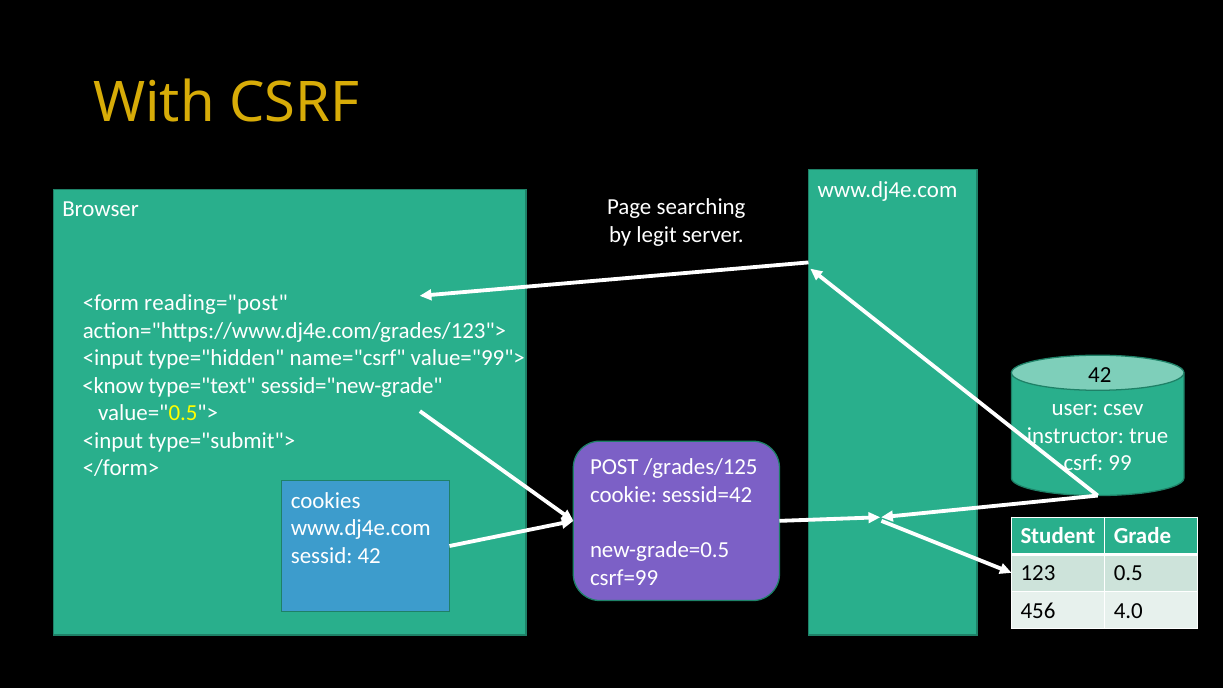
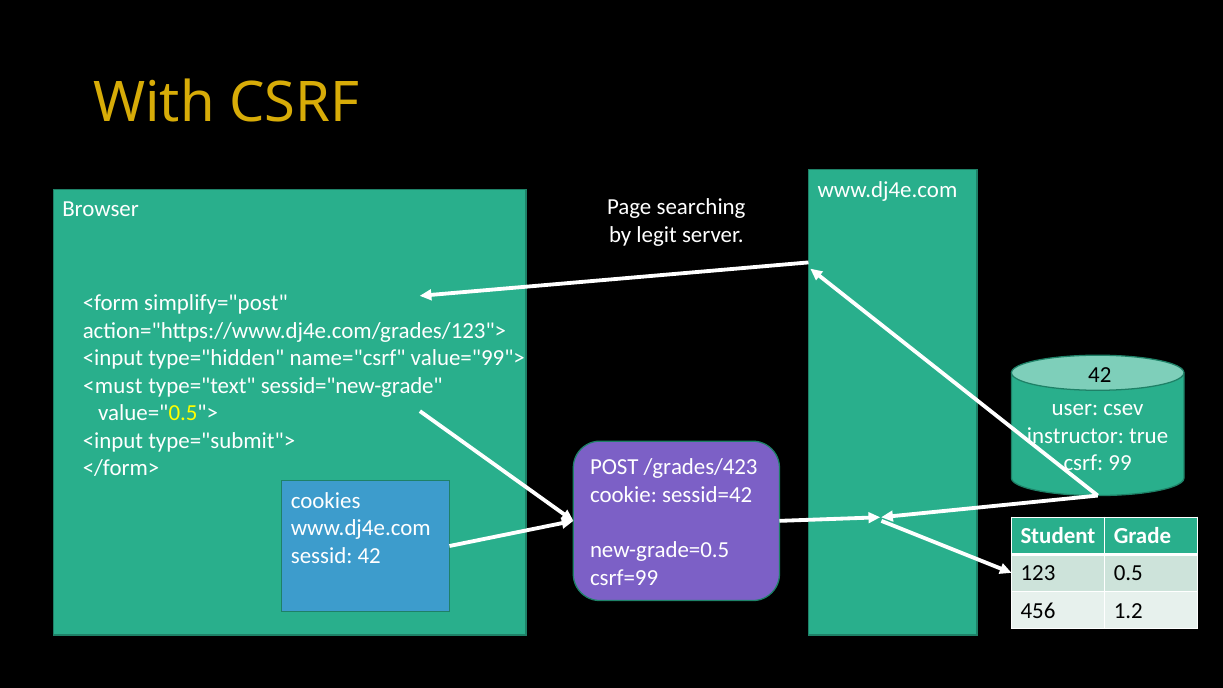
reading="post: reading="post -> simplify="post
<know: <know -> <must
/grades/125: /grades/125 -> /grades/423
4.0: 4.0 -> 1.2
